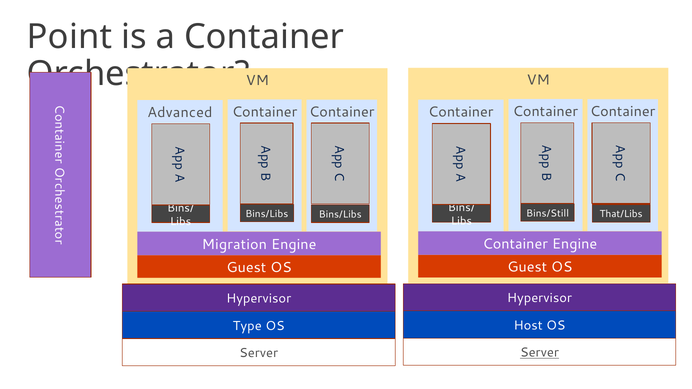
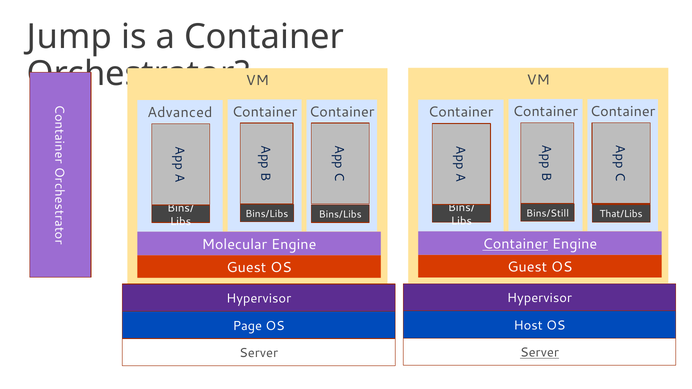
Point: Point -> Jump
Container at (515, 244) underline: none -> present
Migration: Migration -> Molecular
Type: Type -> Page
